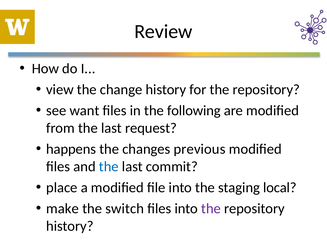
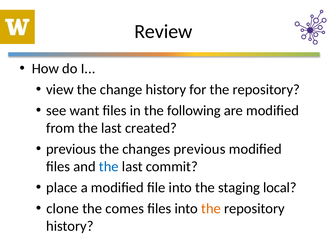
request: request -> created
happens at (71, 149): happens -> previous
make: make -> clone
switch: switch -> comes
the at (211, 209) colour: purple -> orange
